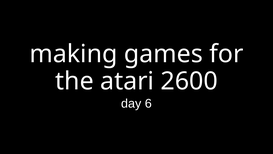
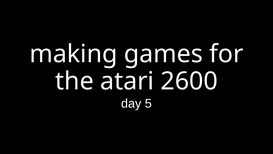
6: 6 -> 5
